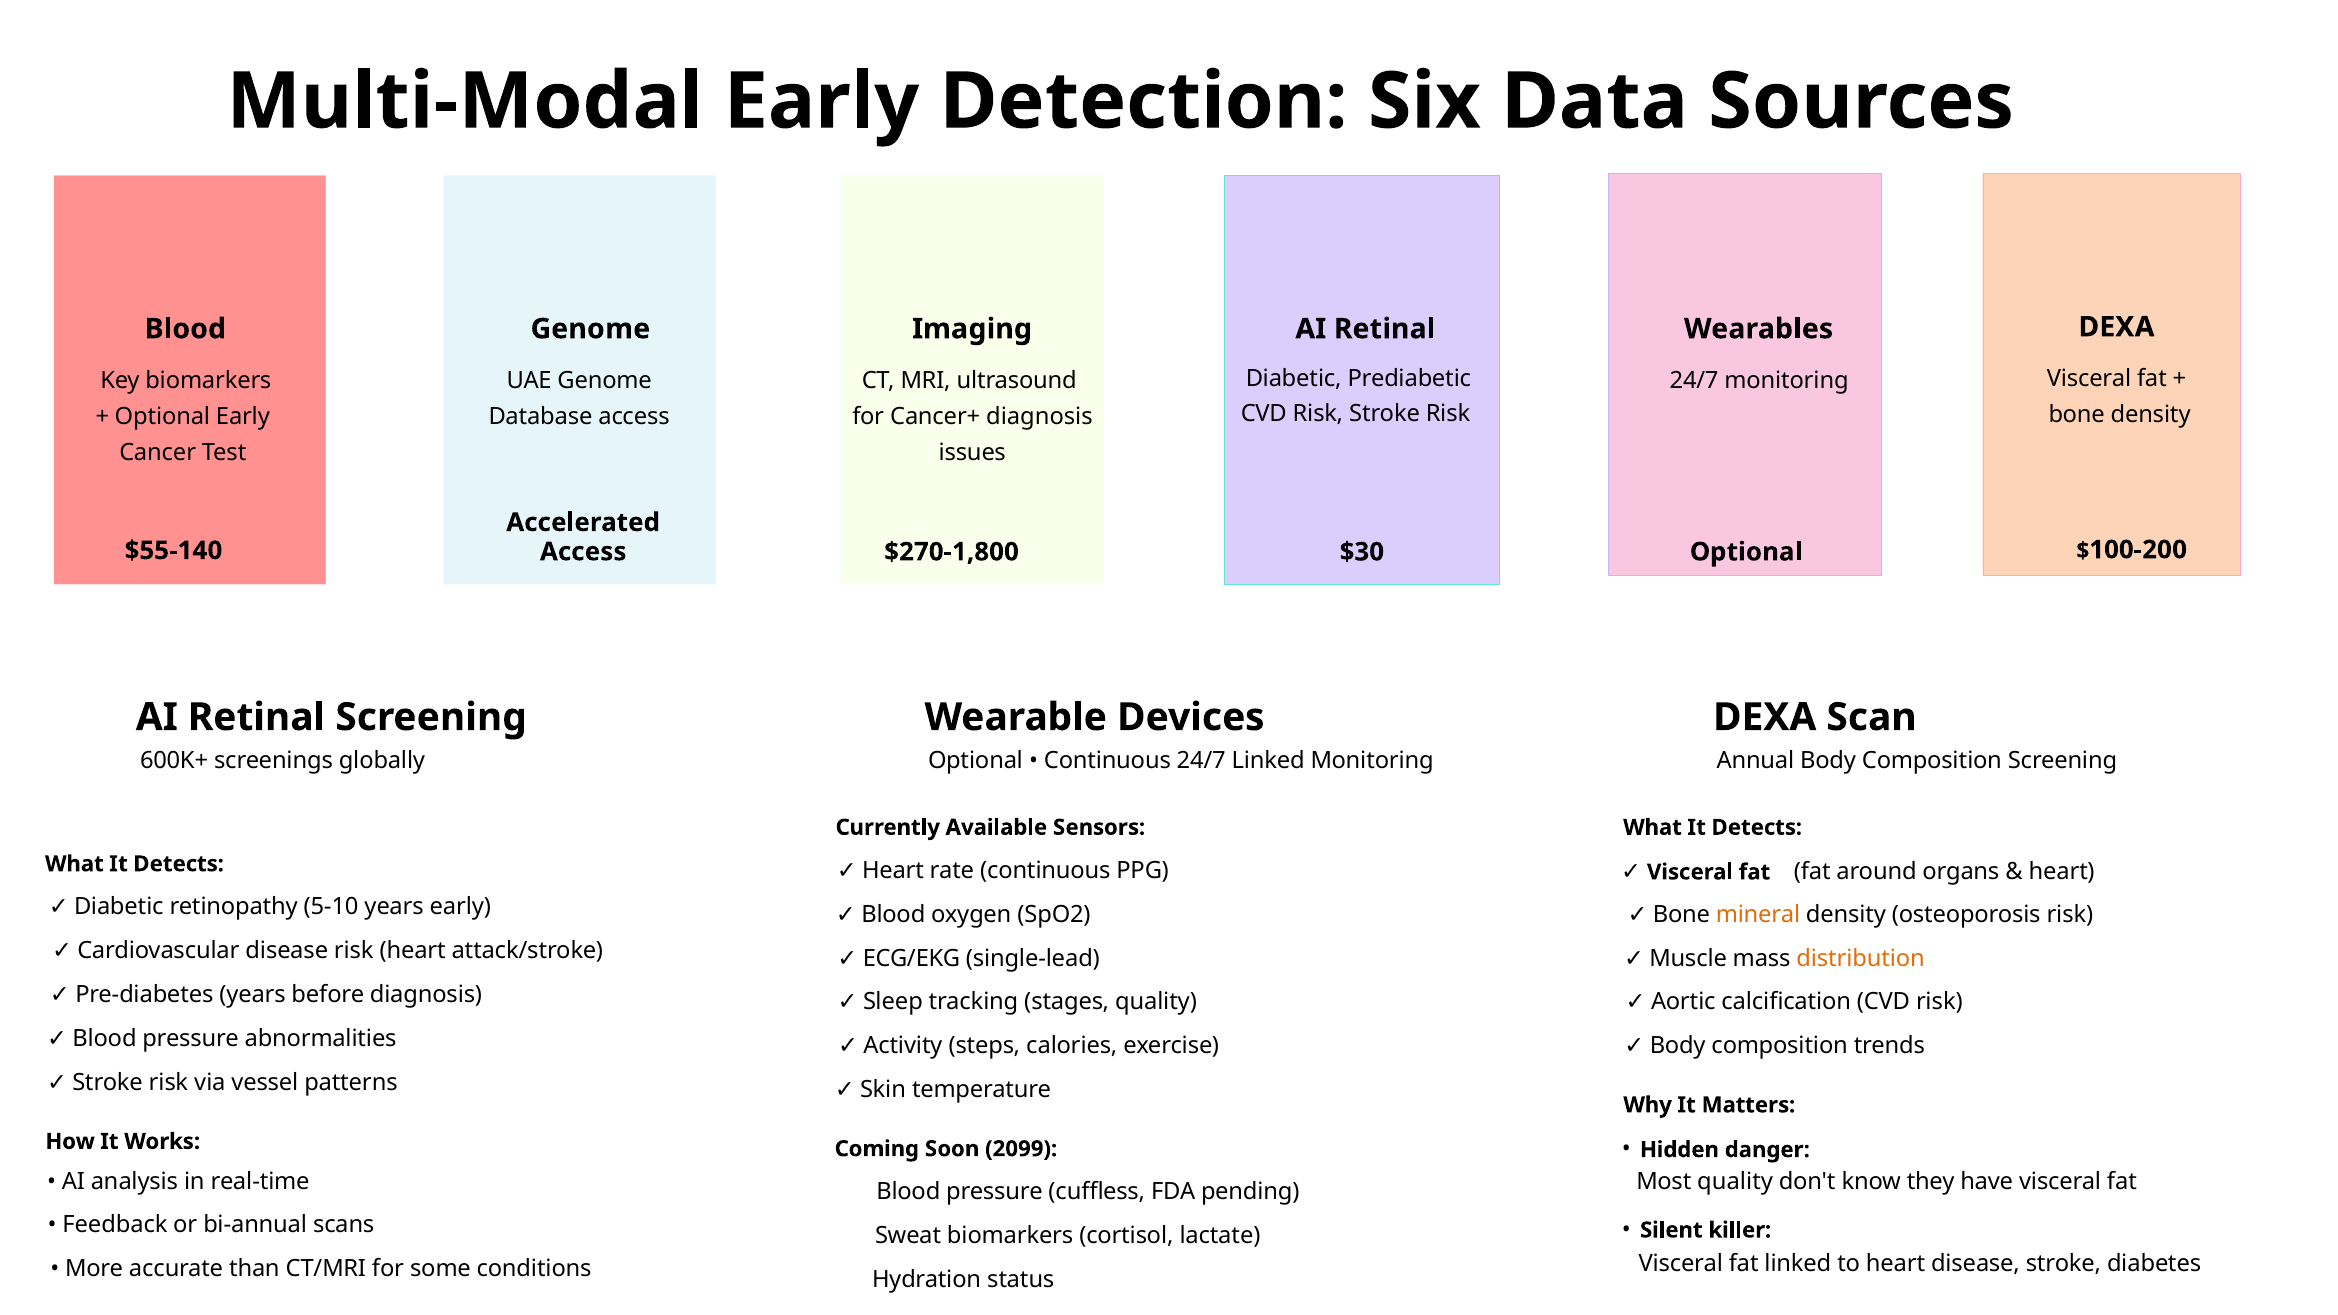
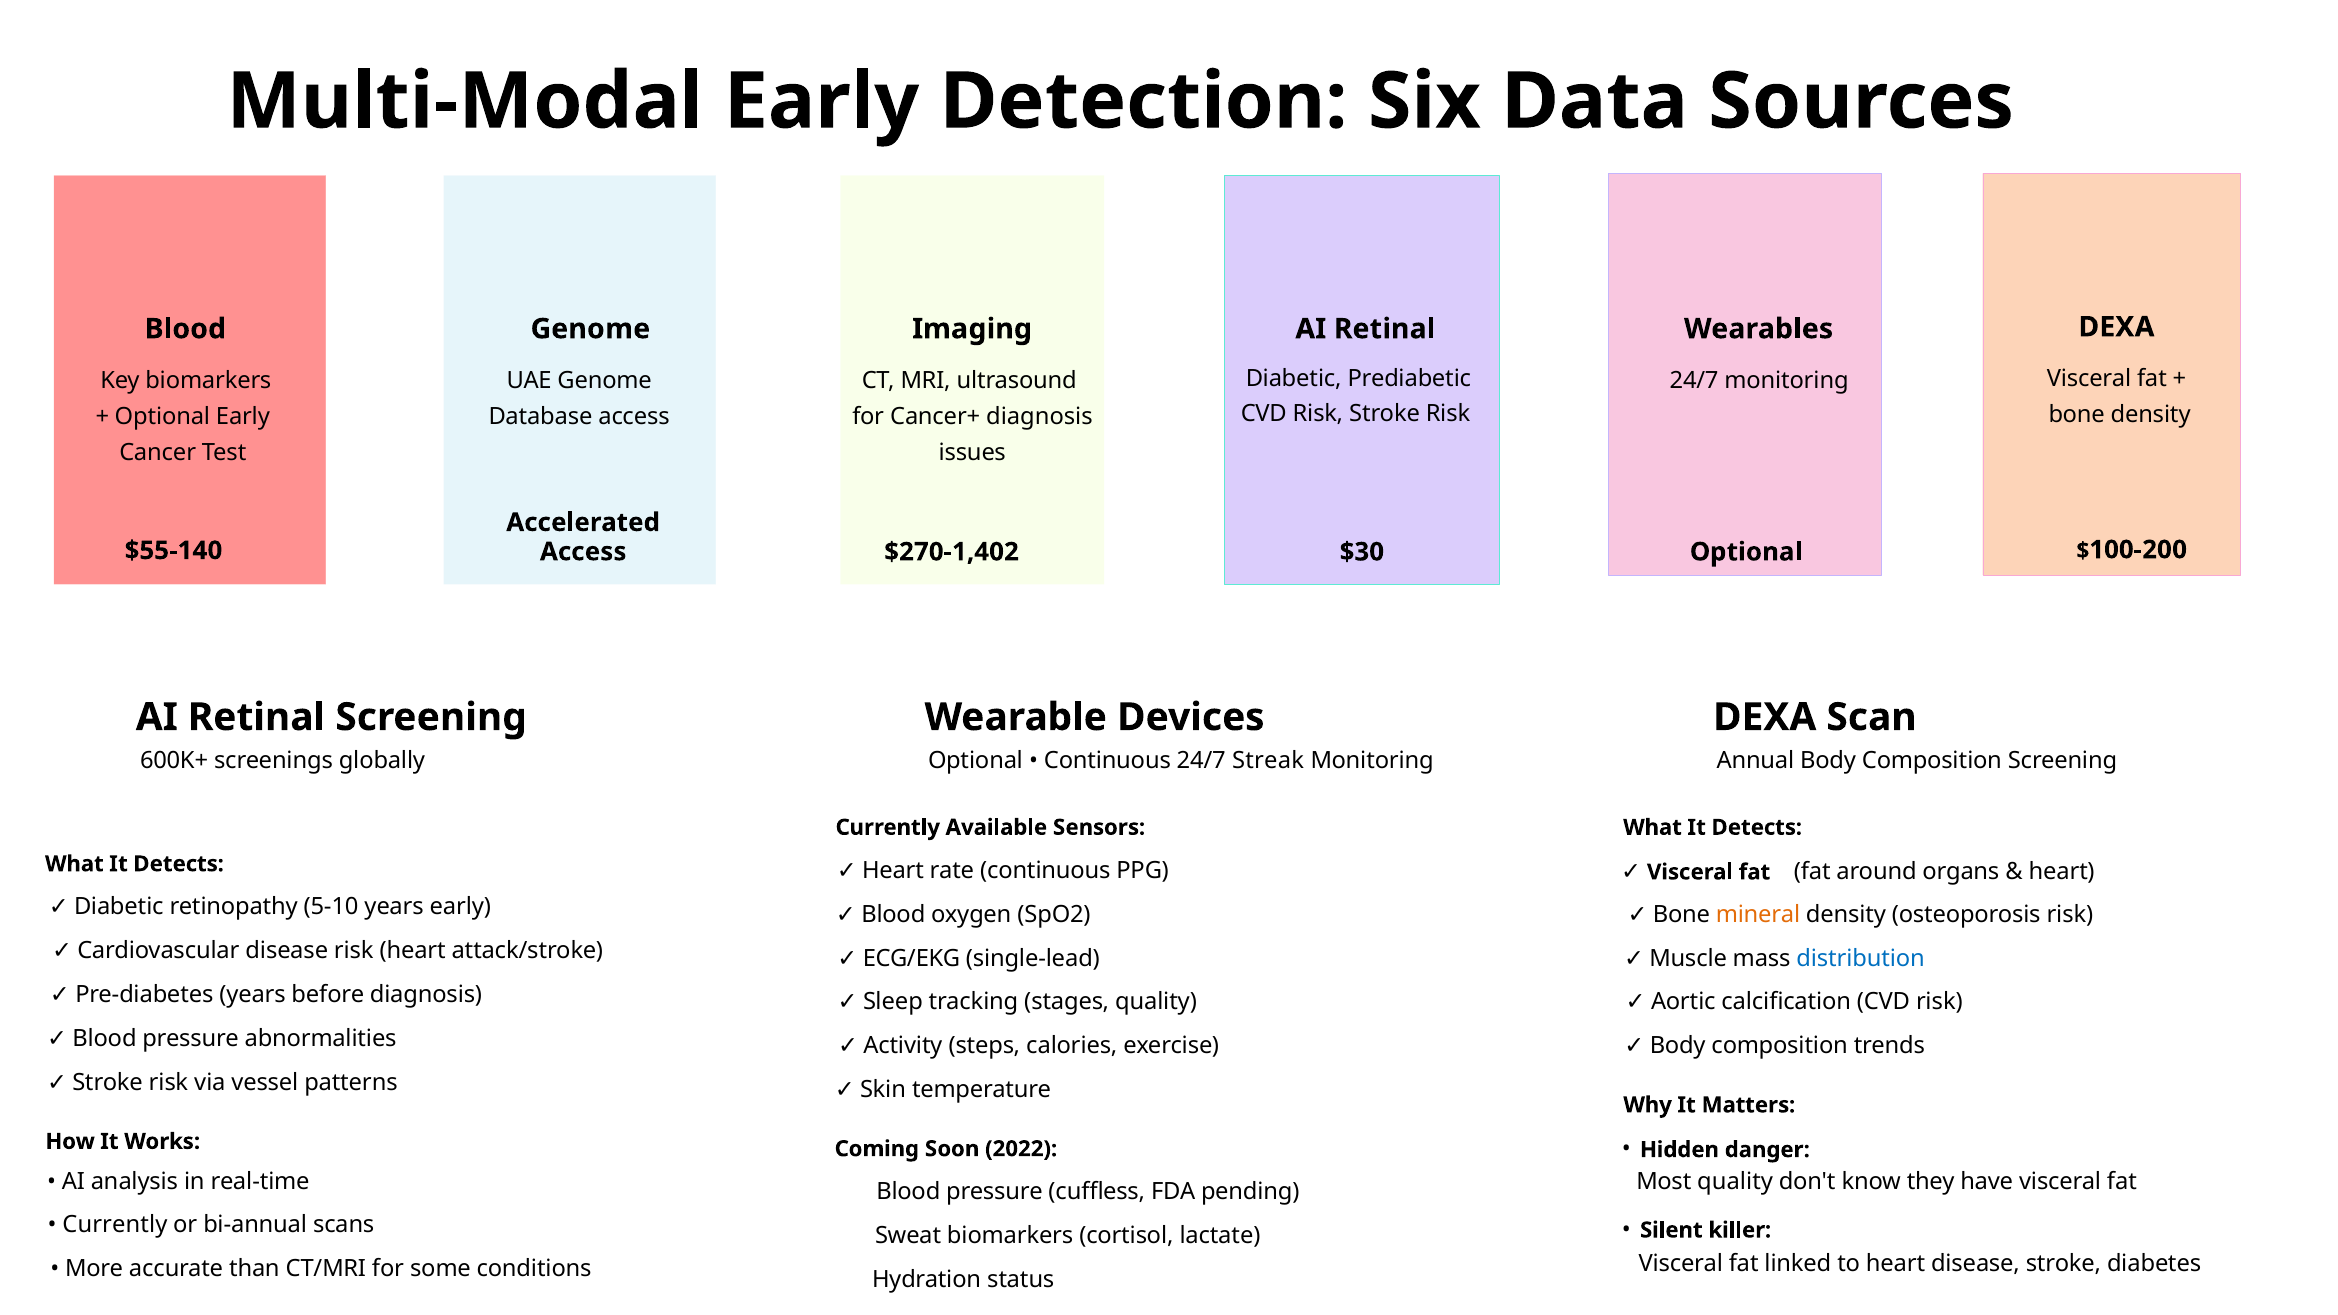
$270-1,800: $270-1,800 -> $270-1,402
24/7 Linked: Linked -> Streak
distribution colour: orange -> blue
2099: 2099 -> 2022
Feedback at (115, 1225): Feedback -> Currently
